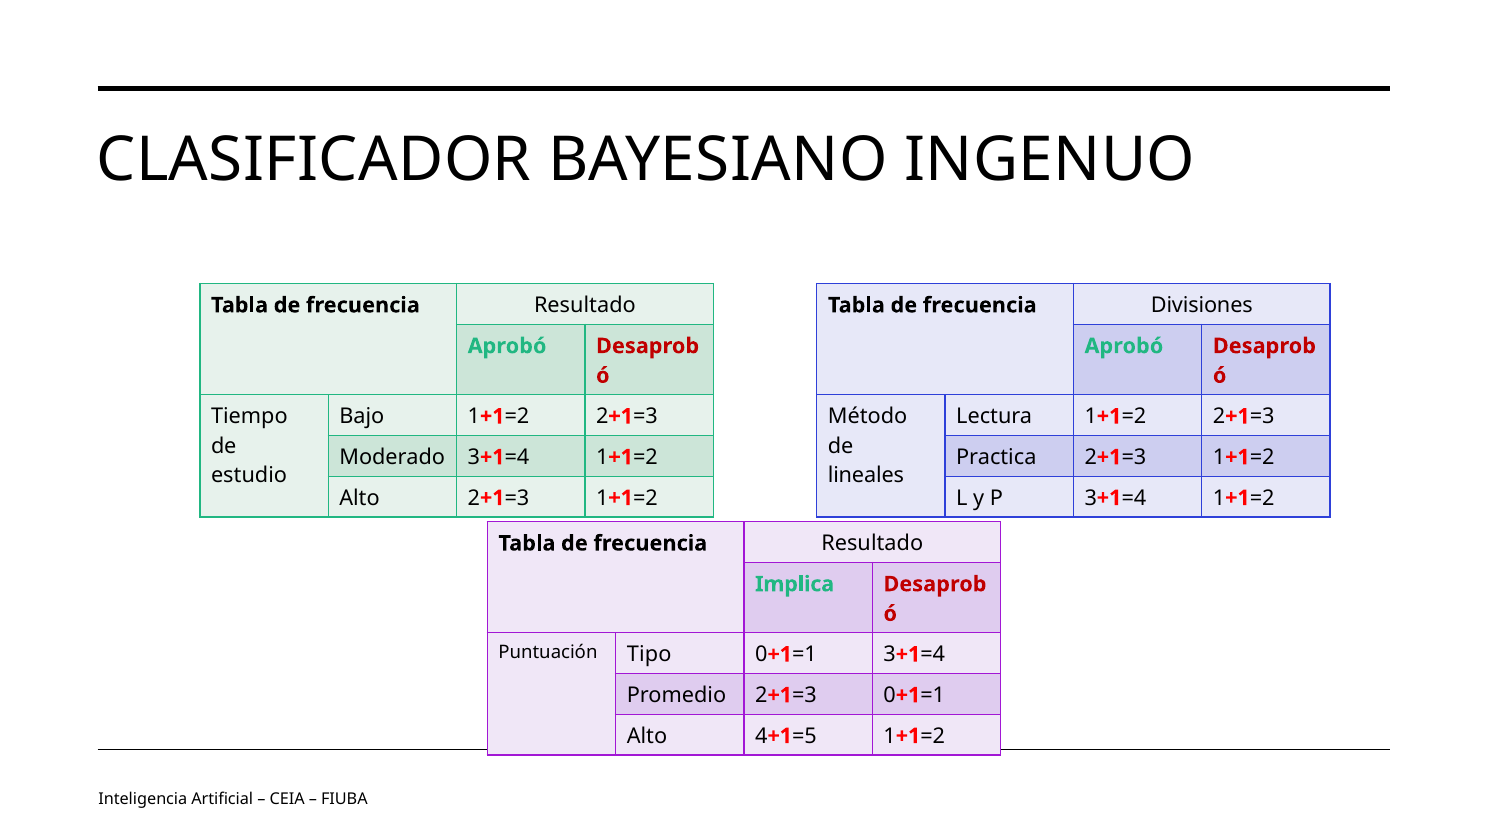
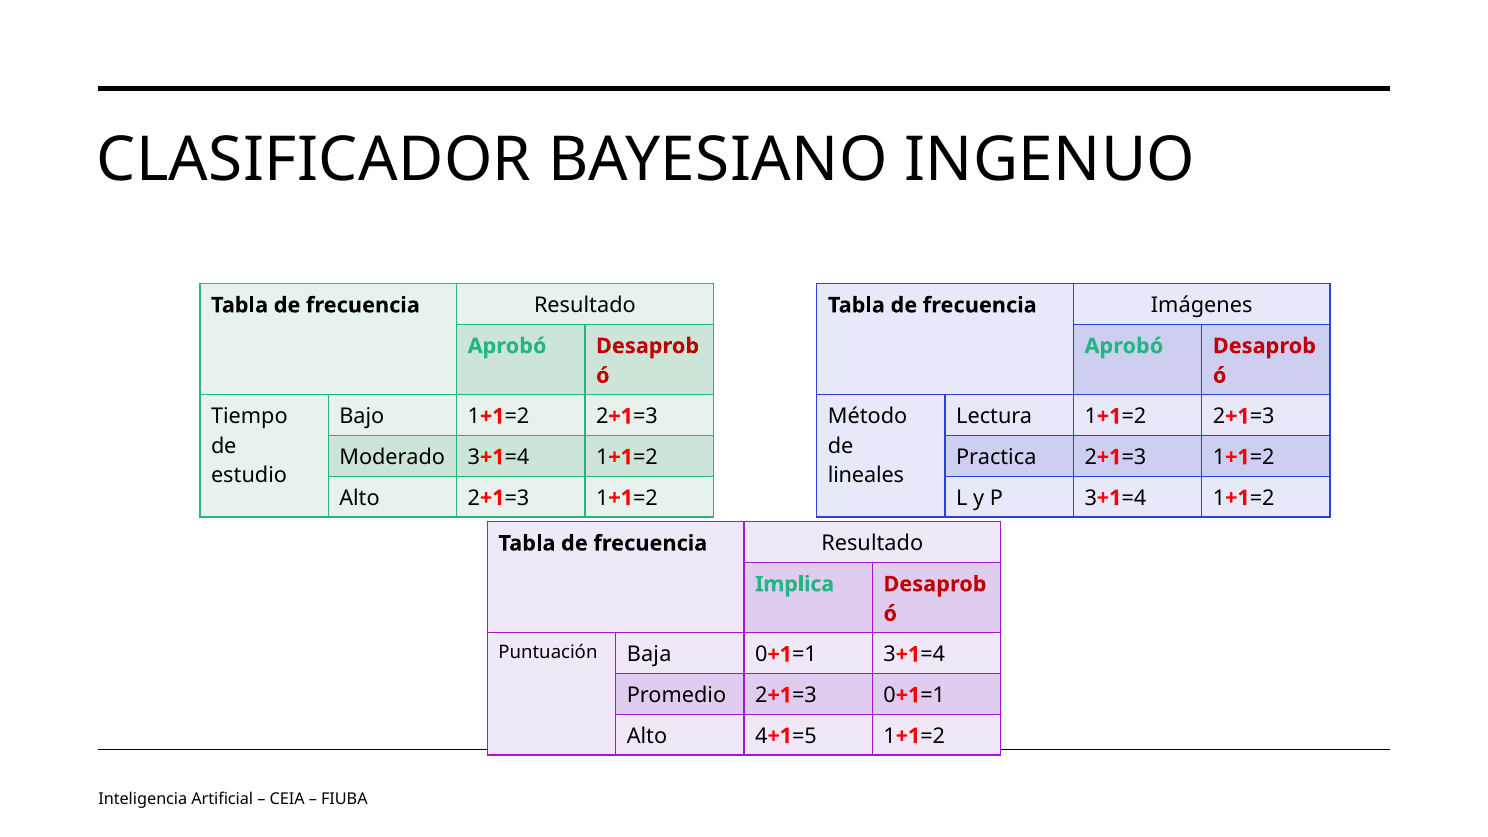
Divisiones: Divisiones -> Imágenes
Tipo: Tipo -> Baja
